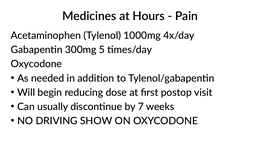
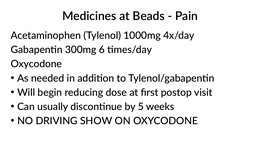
Hours: Hours -> Beads
5: 5 -> 6
7: 7 -> 5
